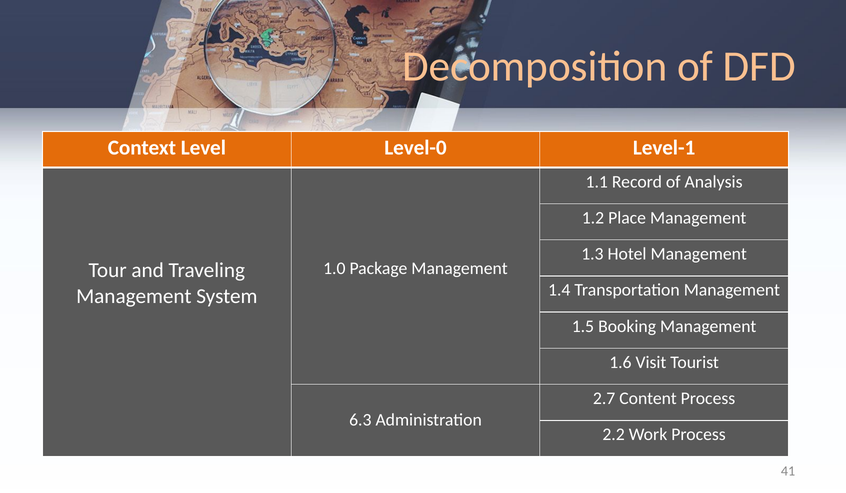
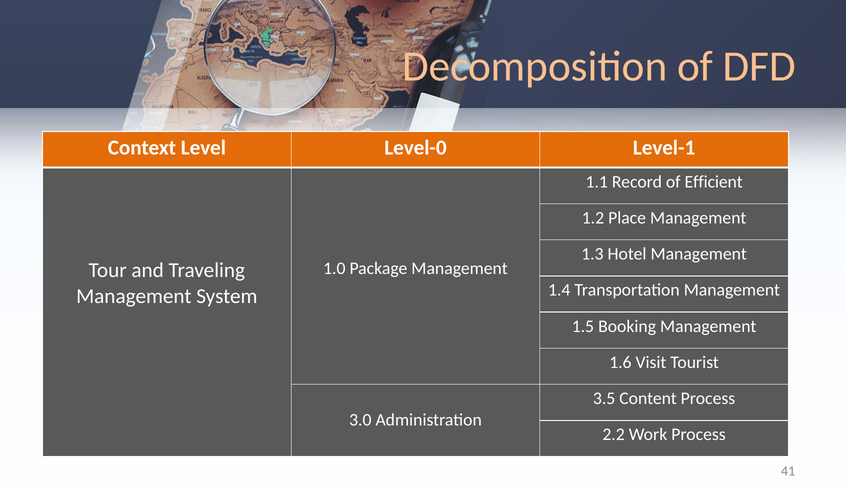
Analysis: Analysis -> Efficient
2.7: 2.7 -> 3.5
6.3: 6.3 -> 3.0
